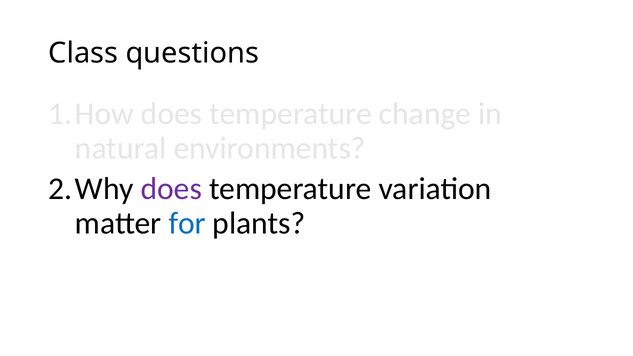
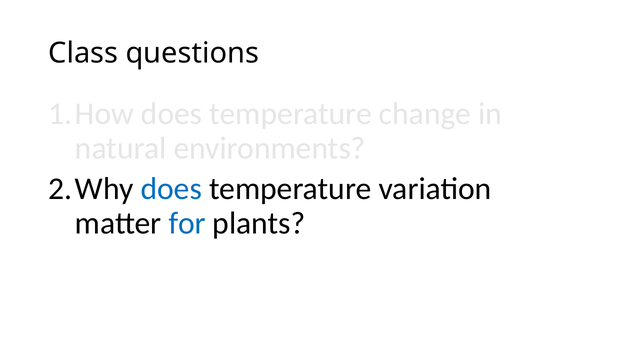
does at (171, 189) colour: purple -> blue
